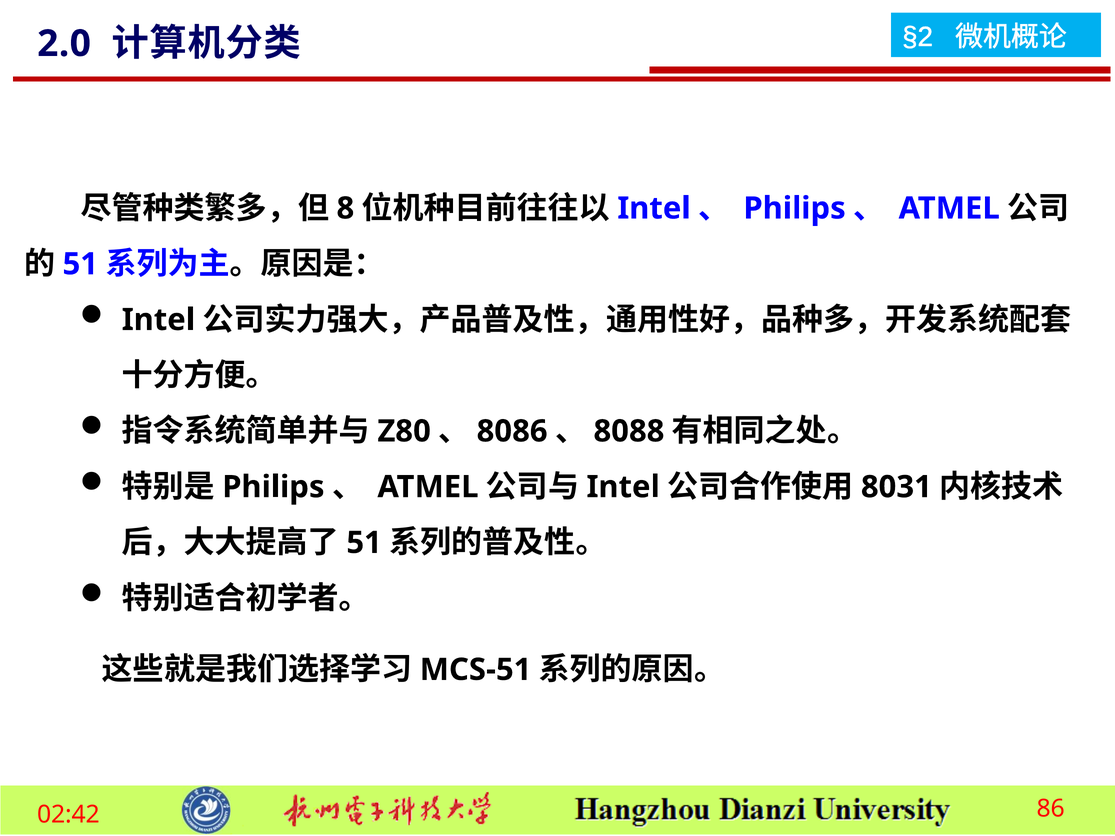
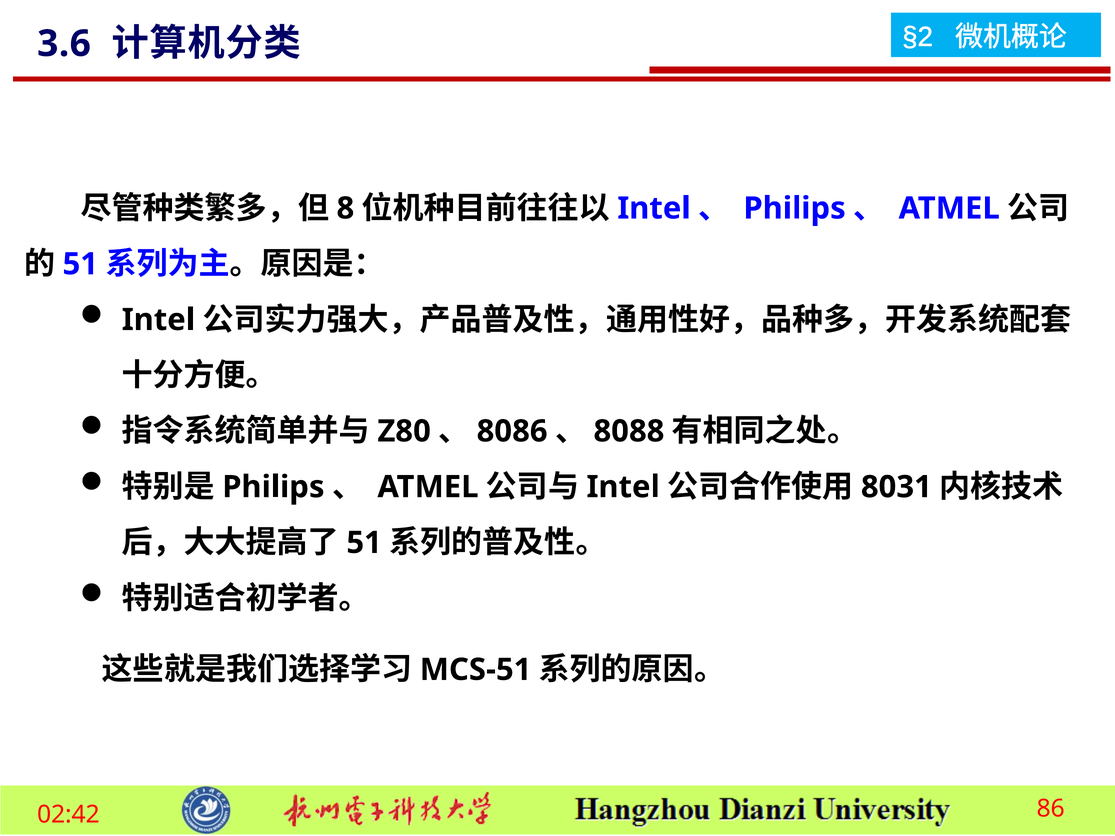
2.0: 2.0 -> 3.6
